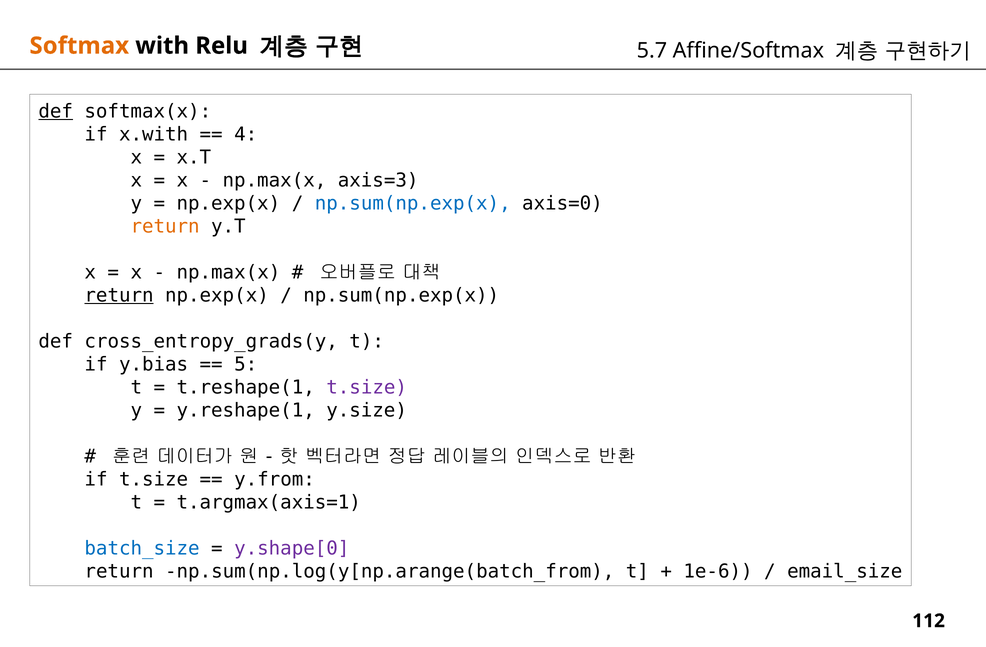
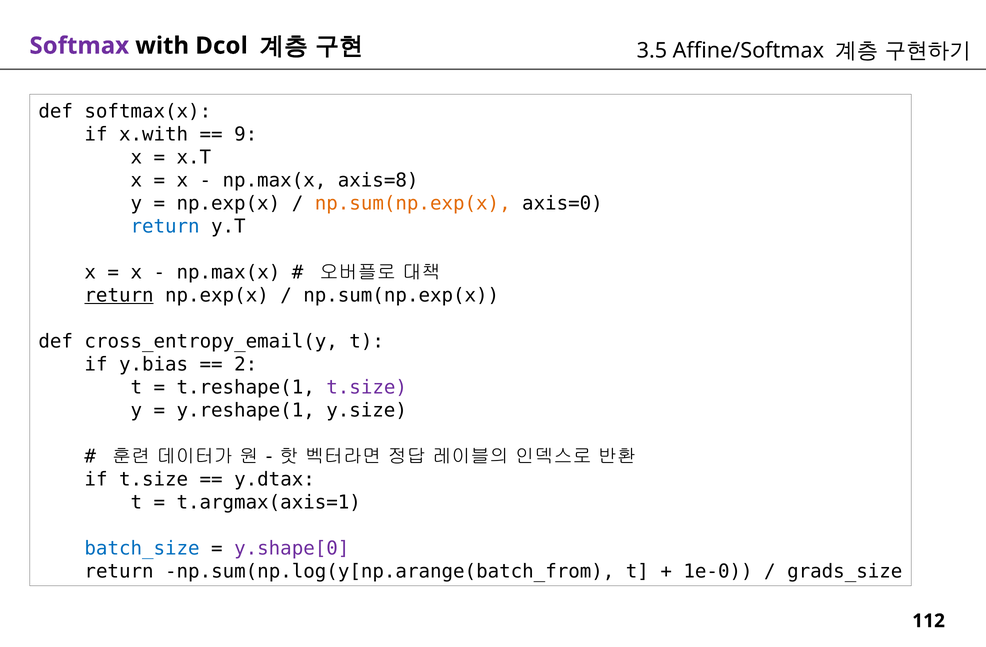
Softmax colour: orange -> purple
Relu: Relu -> Dcol
5.7: 5.7 -> 3.5
def at (56, 112) underline: present -> none
4: 4 -> 9
axis=3: axis=3 -> axis=8
np.sum(np.exp(x at (413, 204) colour: blue -> orange
return at (165, 227) colour: orange -> blue
cross_entropy_grads(y: cross_entropy_grads(y -> cross_entropy_email(y
5: 5 -> 2
y.from: y.from -> y.dtax
1e-6: 1e-6 -> 1e-0
email_size: email_size -> grads_size
